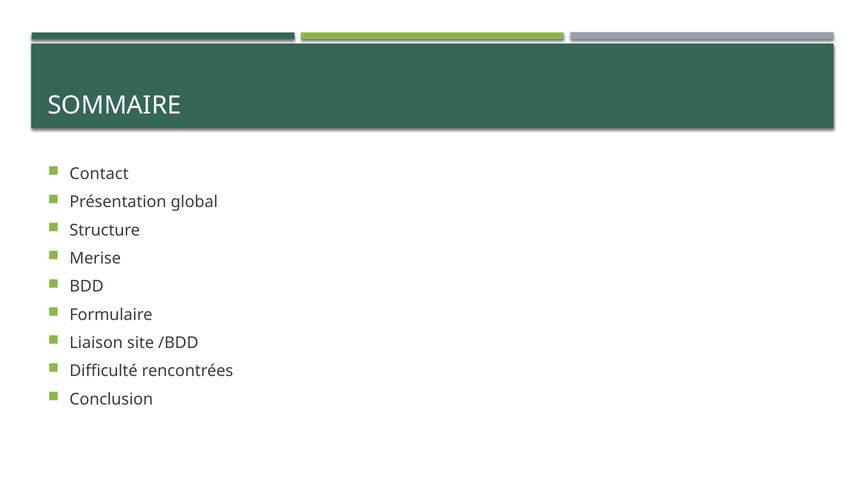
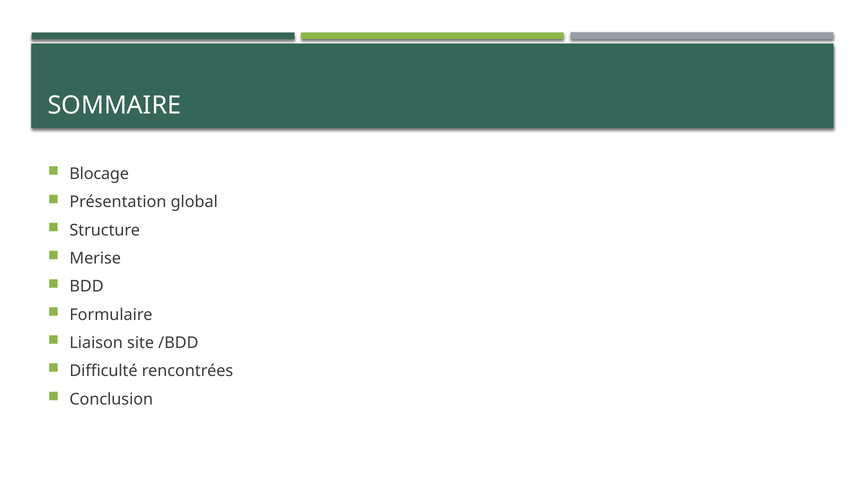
Contact: Contact -> Blocage
